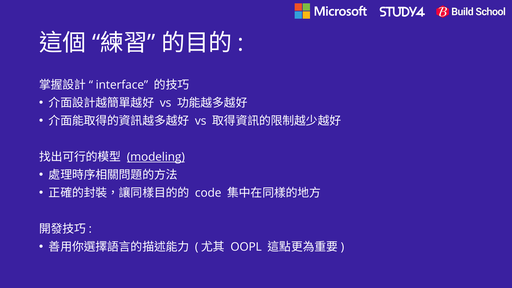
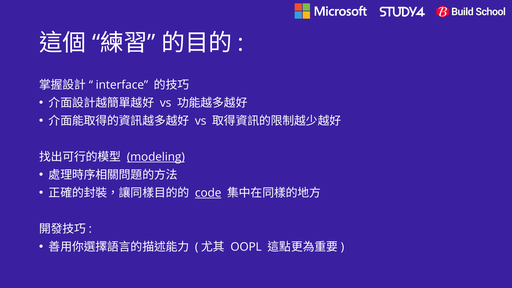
code underline: none -> present
